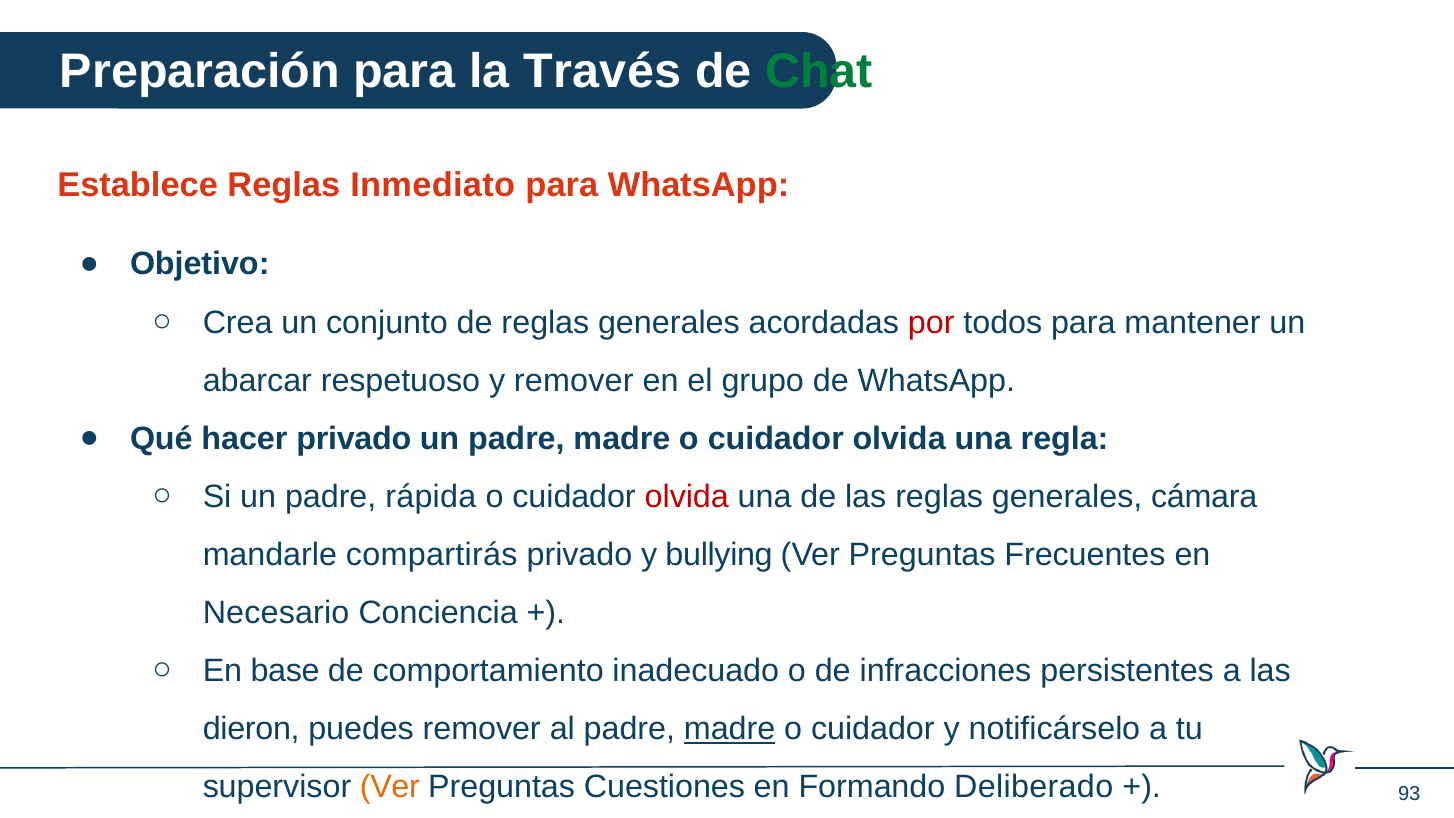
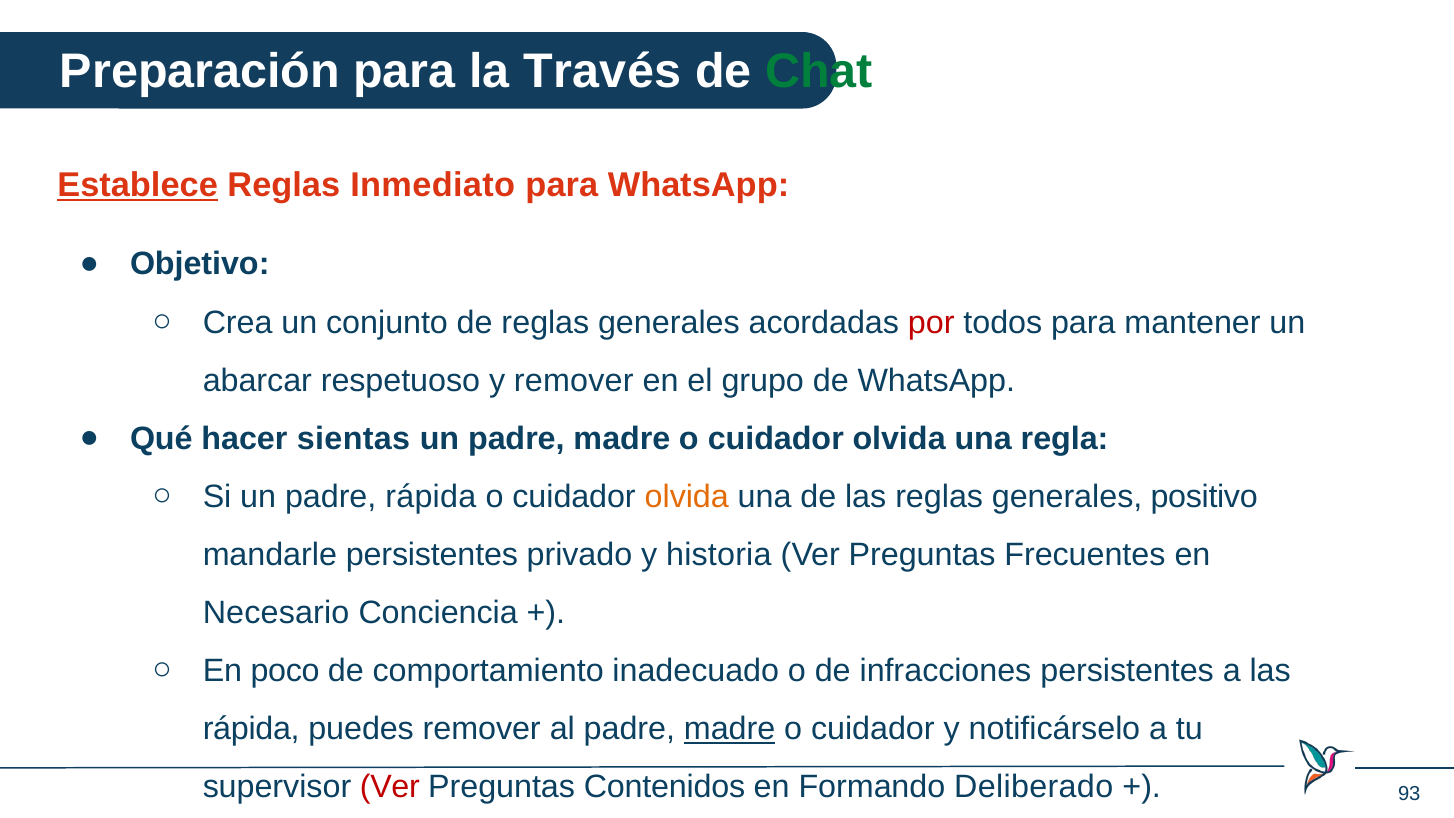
Establece underline: none -> present
hacer privado: privado -> sientas
olvida at (687, 497) colour: red -> orange
cámara: cámara -> positivo
mandarle compartirás: compartirás -> persistentes
bullying: bullying -> historia
base: base -> poco
dieron at (251, 729): dieron -> rápida
Ver at (390, 787) colour: orange -> red
Cuestiones: Cuestiones -> Contenidos
